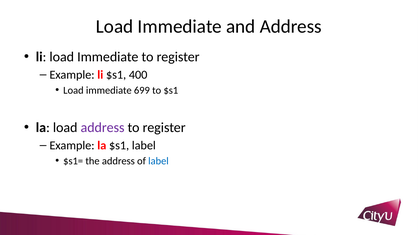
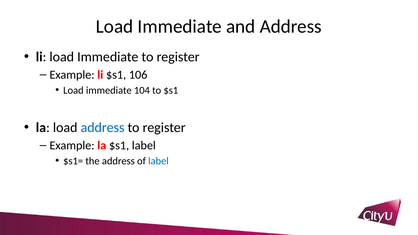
400: 400 -> 106
699: 699 -> 104
address at (103, 128) colour: purple -> blue
